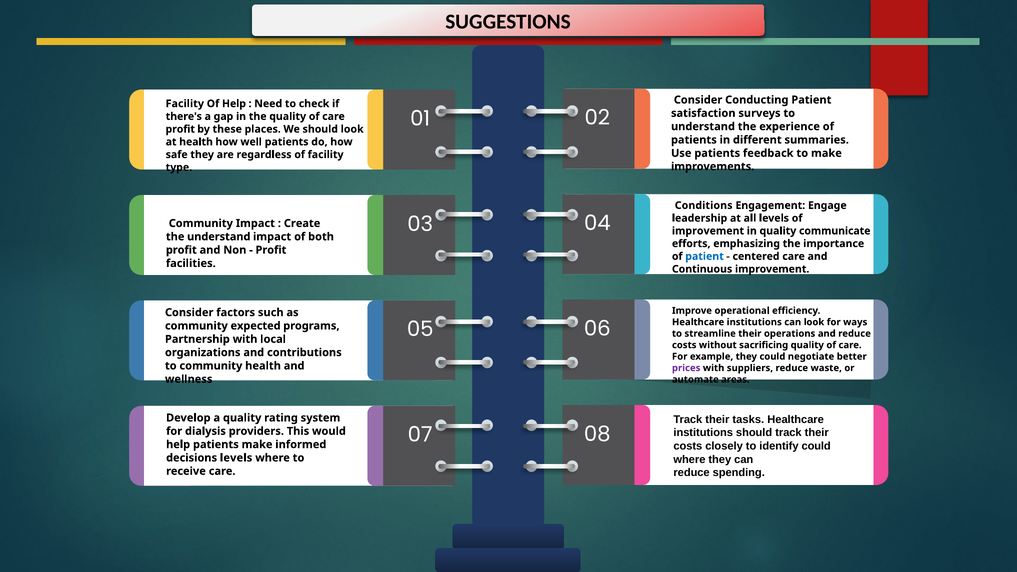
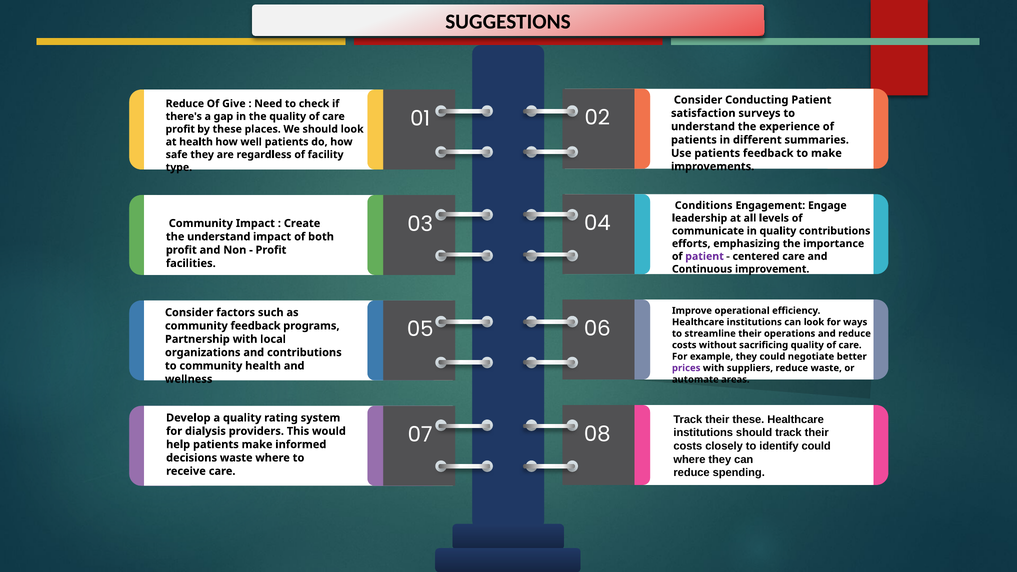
Facility at (185, 104): Facility -> Reduce
Of Help: Help -> Give
improvement at (708, 231): improvement -> communicate
quality communicate: communicate -> contributions
patient at (705, 256) colour: blue -> purple
community expected: expected -> feedback
their tasks: tasks -> these
decisions levels: levels -> waste
